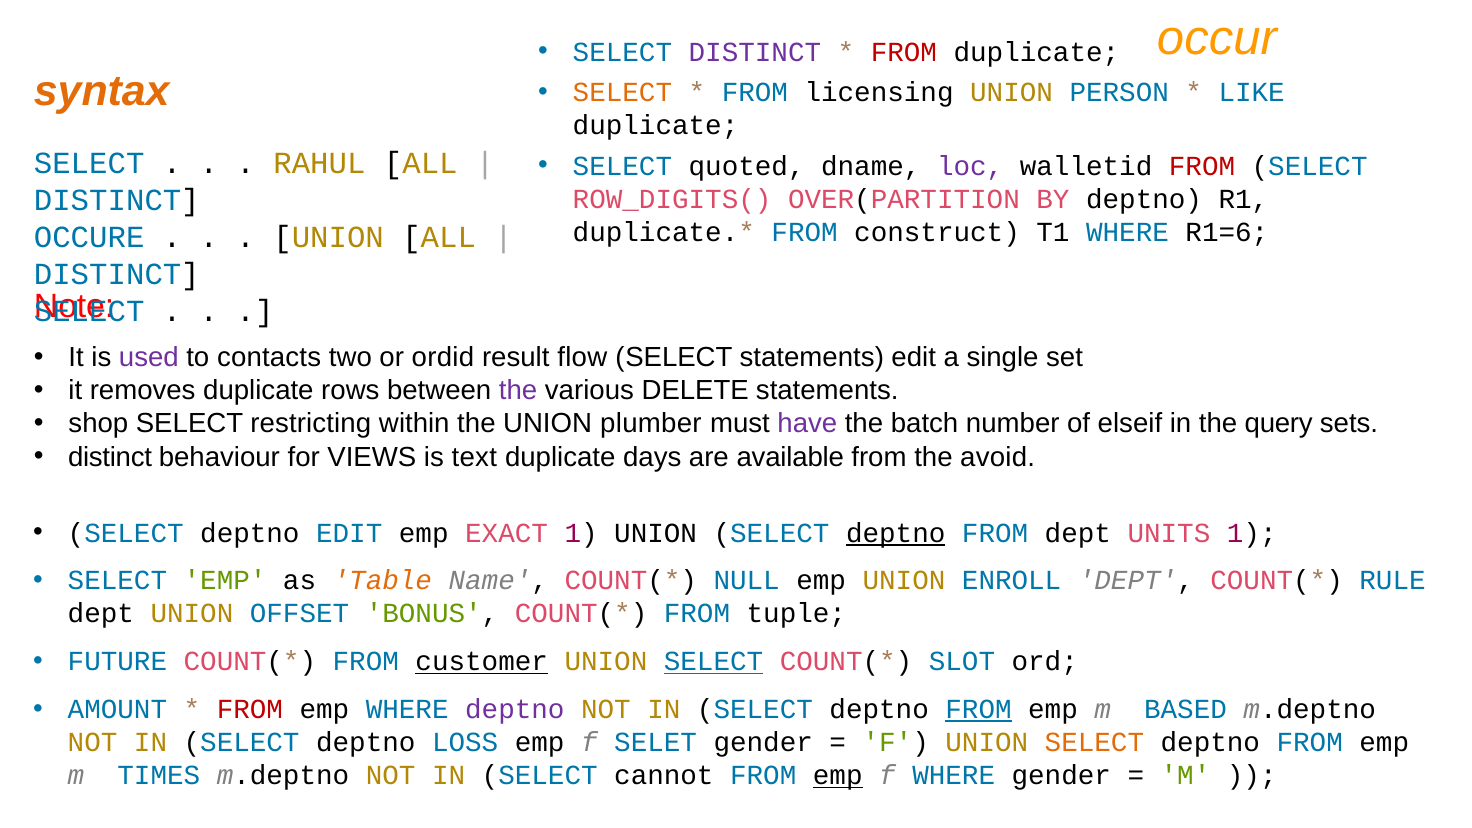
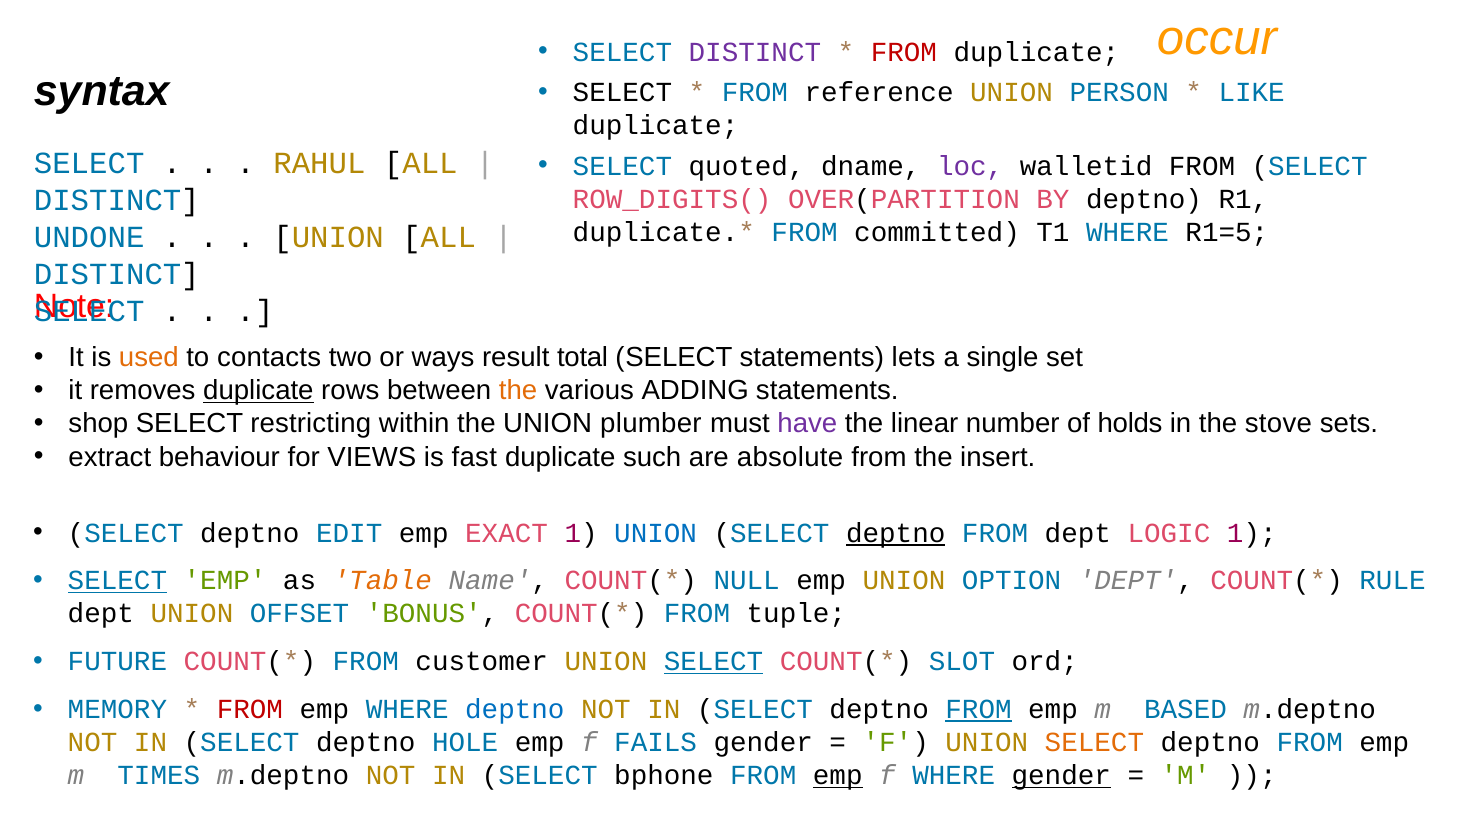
syntax colour: orange -> black
SELECT at (622, 93) colour: orange -> black
licensing: licensing -> reference
FROM at (1202, 166) colour: red -> black
construct: construct -> committed
R1=6: R1=6 -> R1=5
OCCURE: OCCURE -> UNDONE
used colour: purple -> orange
ordid: ordid -> ways
flow: flow -> total
statements edit: edit -> lets
duplicate at (258, 391) underline: none -> present
the at (518, 391) colour: purple -> orange
DELETE: DELETE -> ADDING
batch: batch -> linear
elseif: elseif -> holds
query: query -> stove
distinct at (110, 457): distinct -> extract
text: text -> fast
days: days -> such
available: available -> absolute
avoid: avoid -> insert
UNION at (656, 533) colour: black -> blue
UNITS: UNITS -> LOGIC
SELECT at (117, 581) underline: none -> present
ENROLL: ENROLL -> OPTION
customer underline: present -> none
AMOUNT: AMOUNT -> MEMORY
deptno at (515, 709) colour: purple -> blue
LOSS: LOSS -> HOLE
SELET: SELET -> FAILS
cannot: cannot -> bphone
gender at (1061, 776) underline: none -> present
